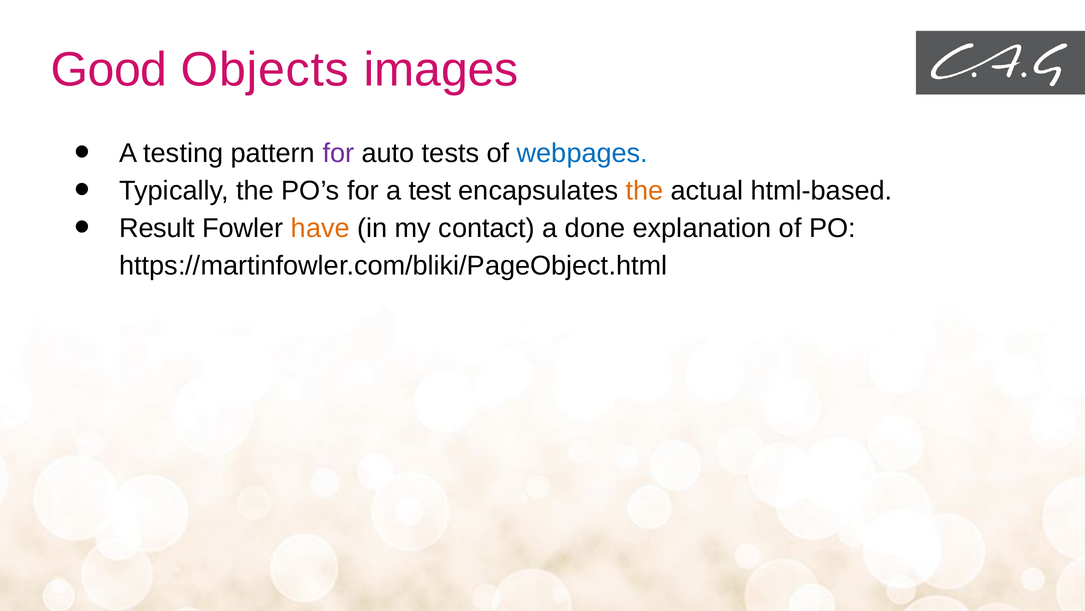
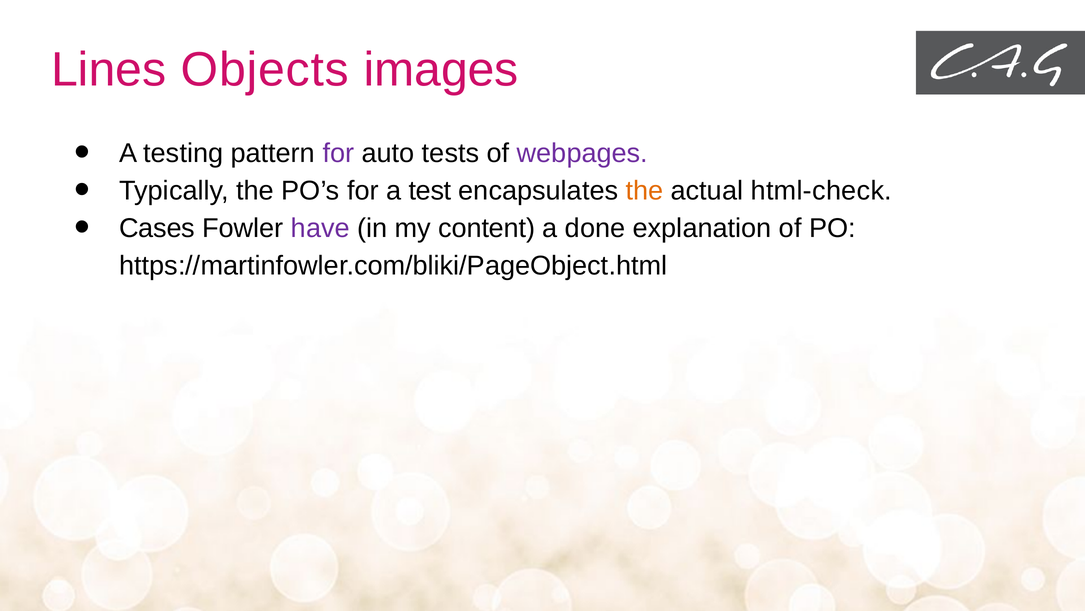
Good: Good -> Lines
webpages colour: blue -> purple
html-based: html-based -> html-check
Result: Result -> Cases
have colour: orange -> purple
contact: contact -> content
